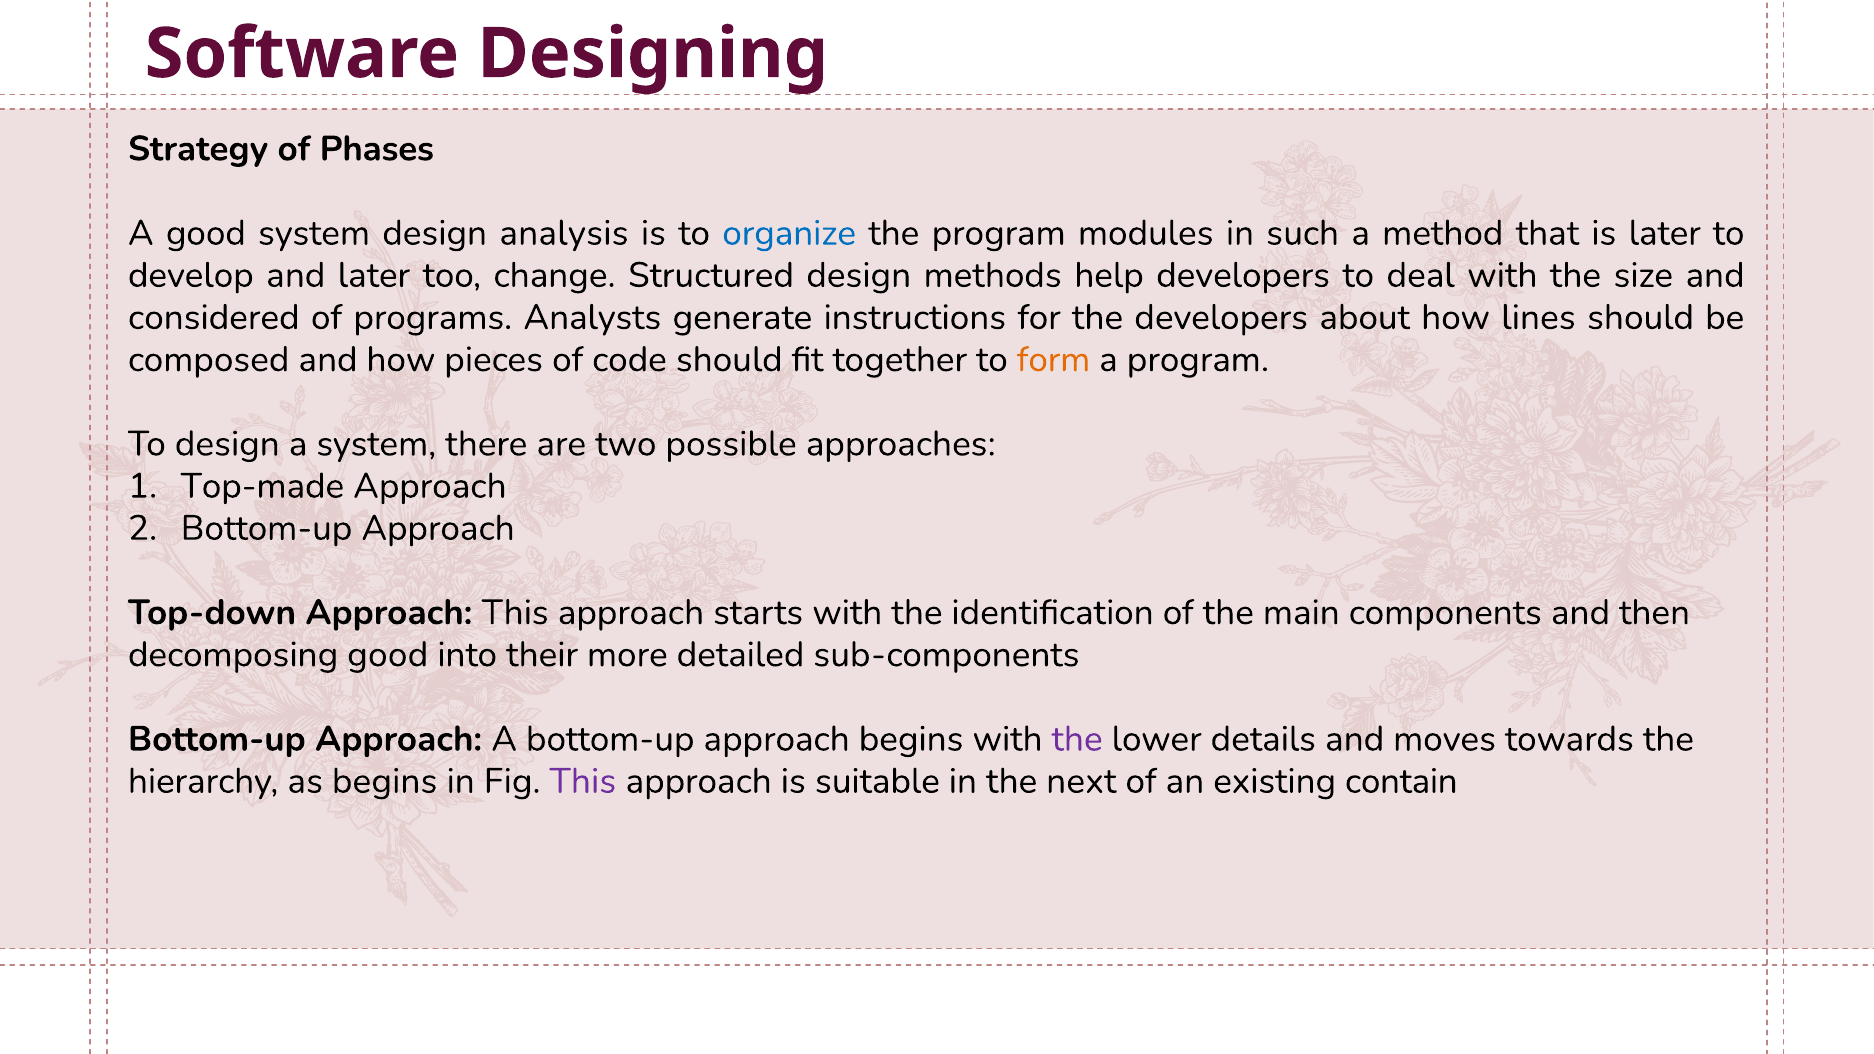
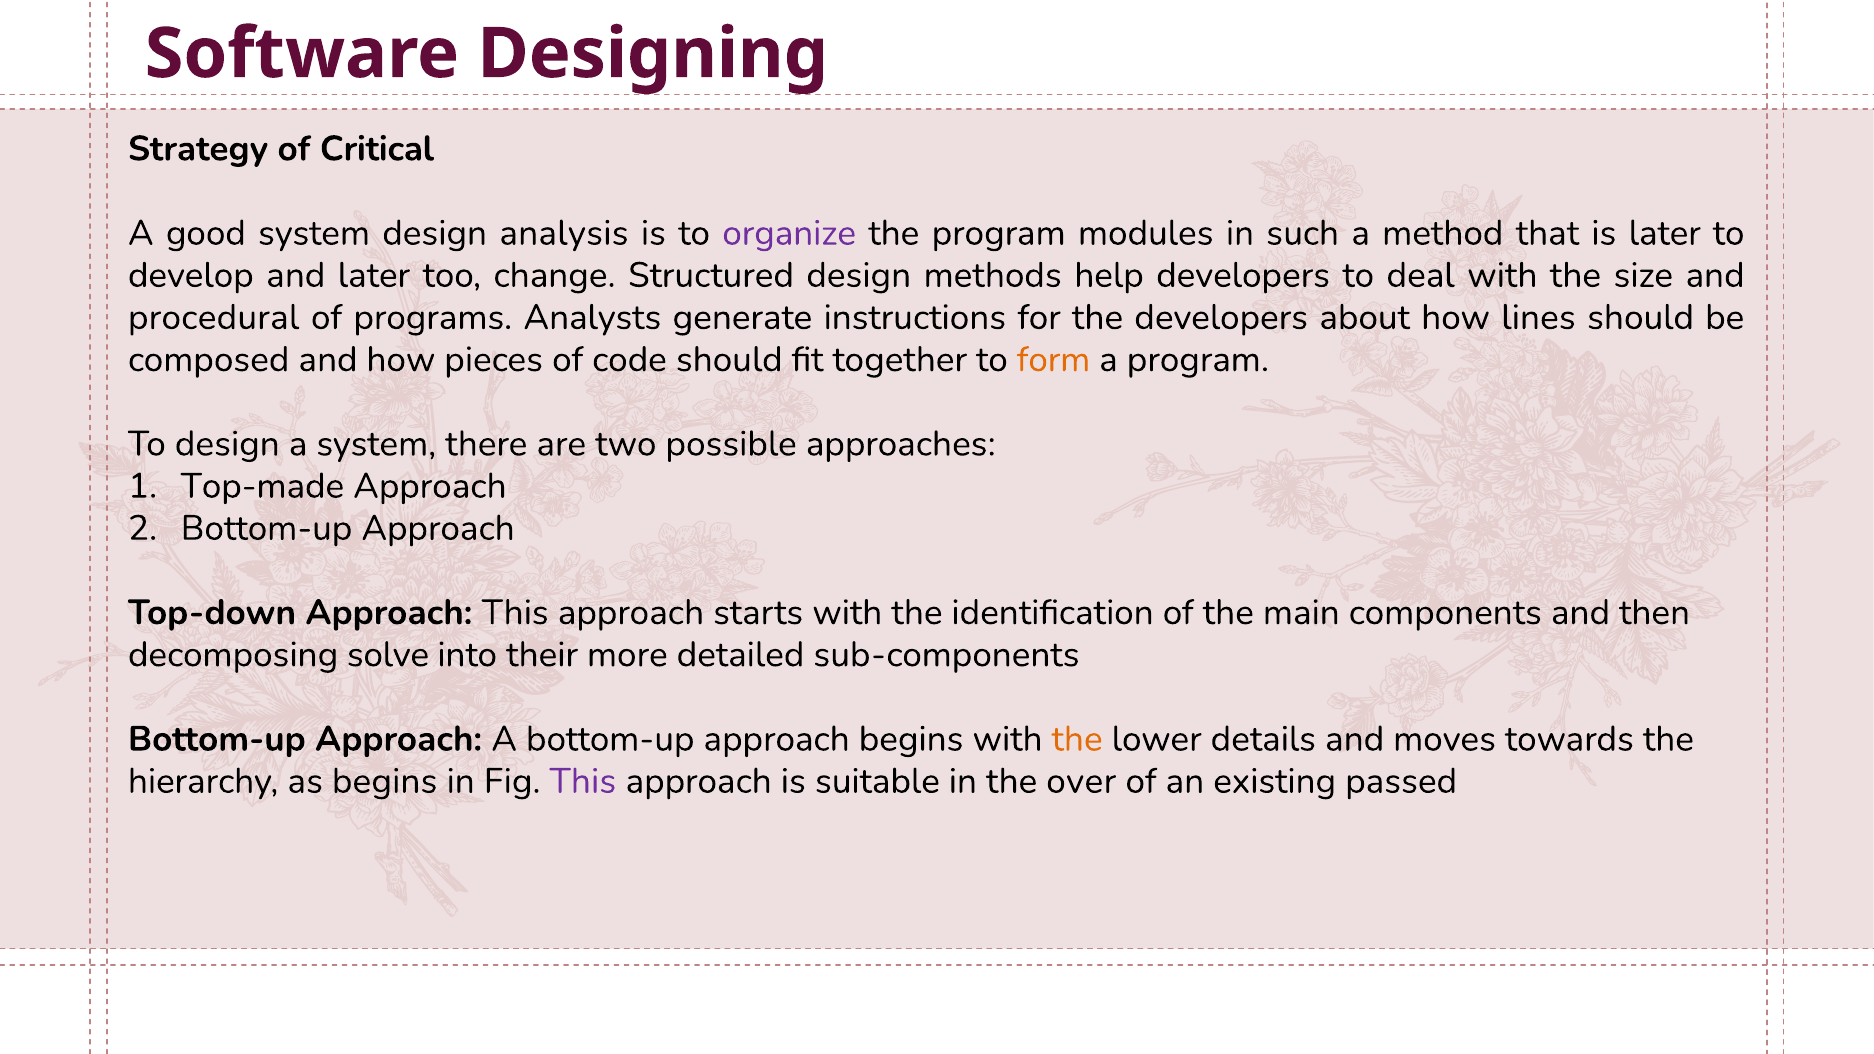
Phases: Phases -> Critical
organize colour: blue -> purple
considered: considered -> procedural
decomposing good: good -> solve
the at (1077, 739) colour: purple -> orange
next: next -> over
contain: contain -> passed
